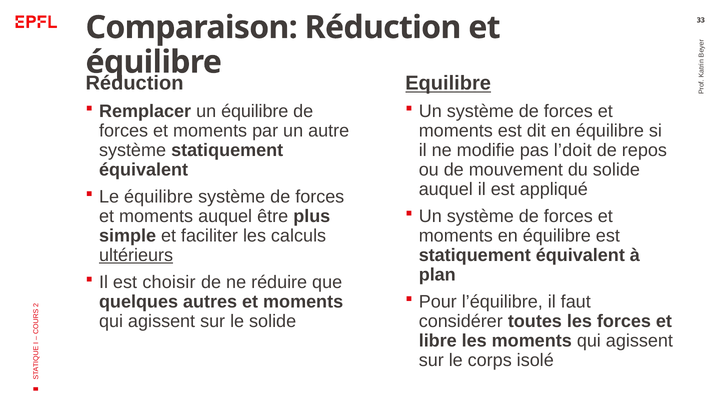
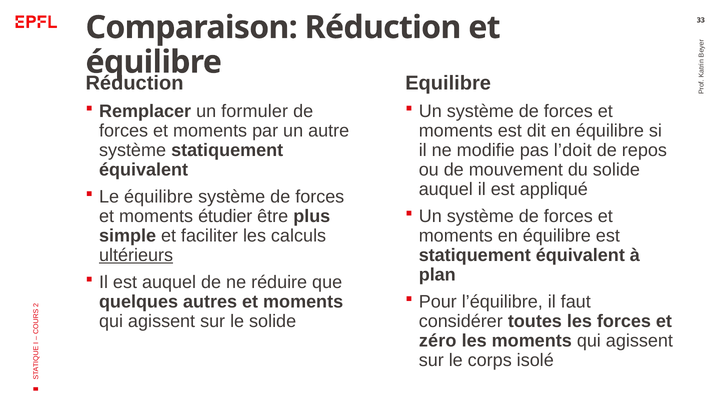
Equilibre underline: present -> none
un équilibre: équilibre -> formuler
moments auquel: auquel -> étudier
est choisir: choisir -> auquel
libre: libre -> zéro
